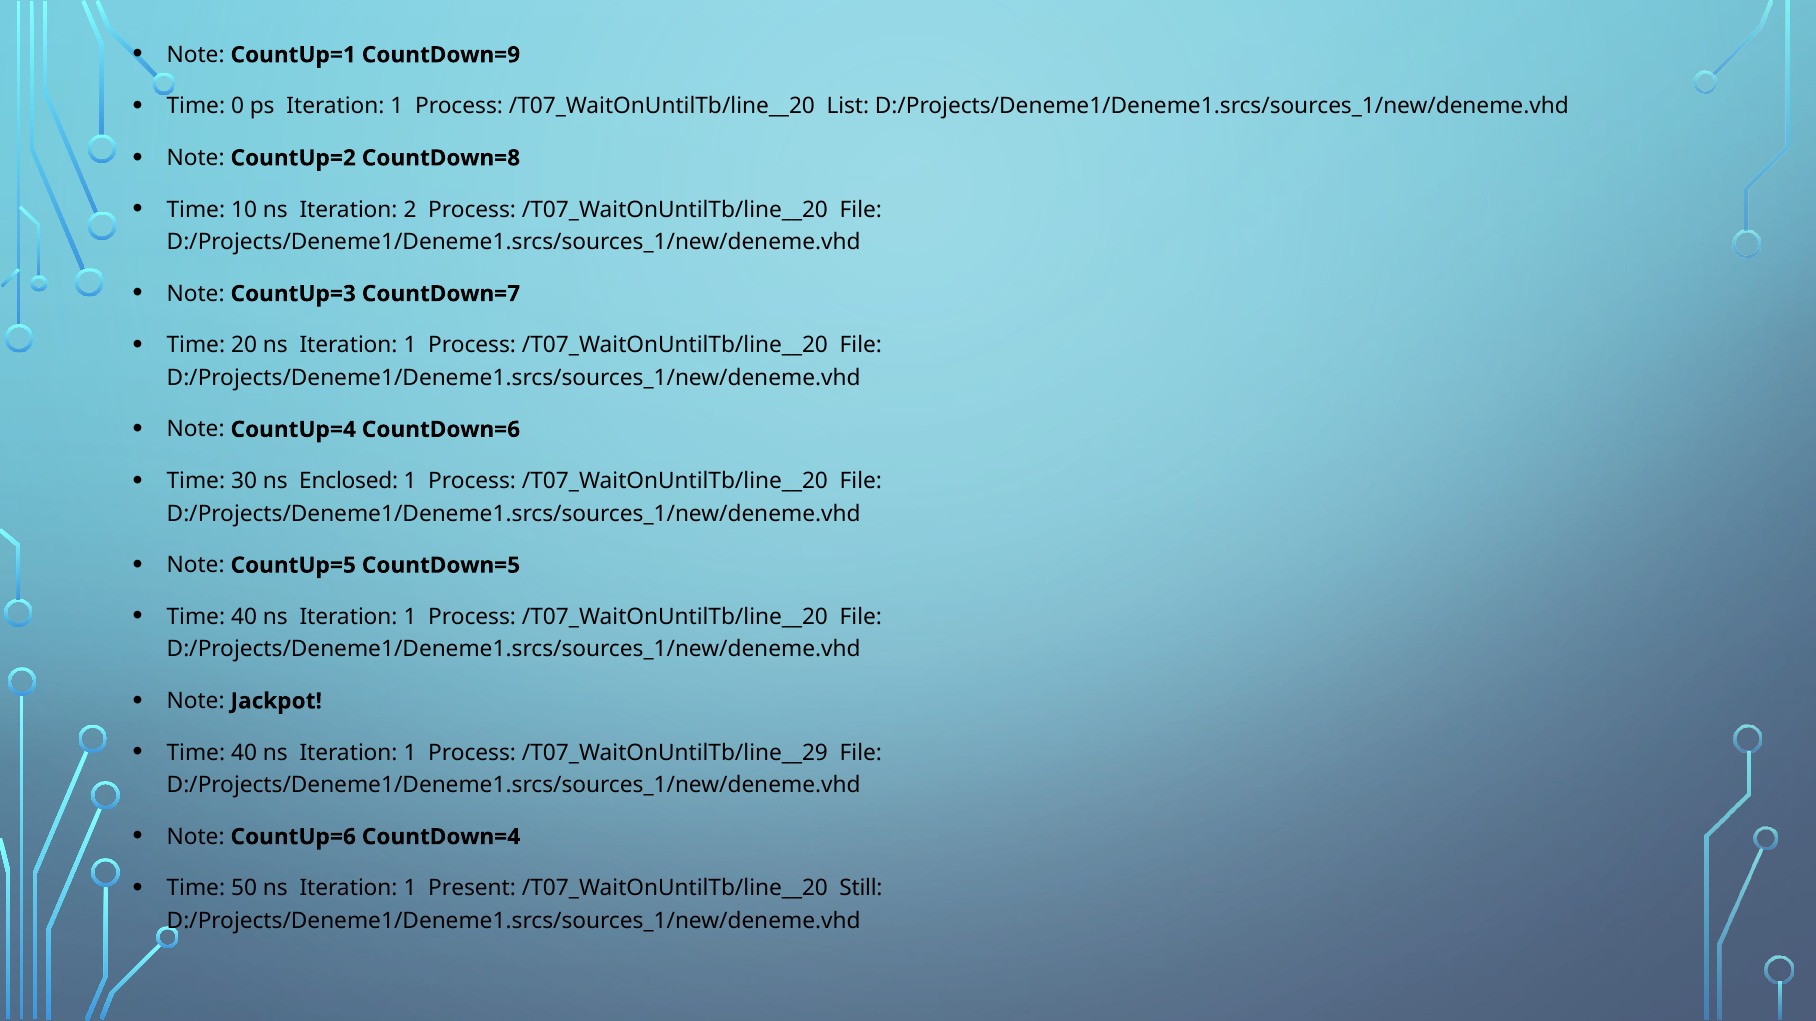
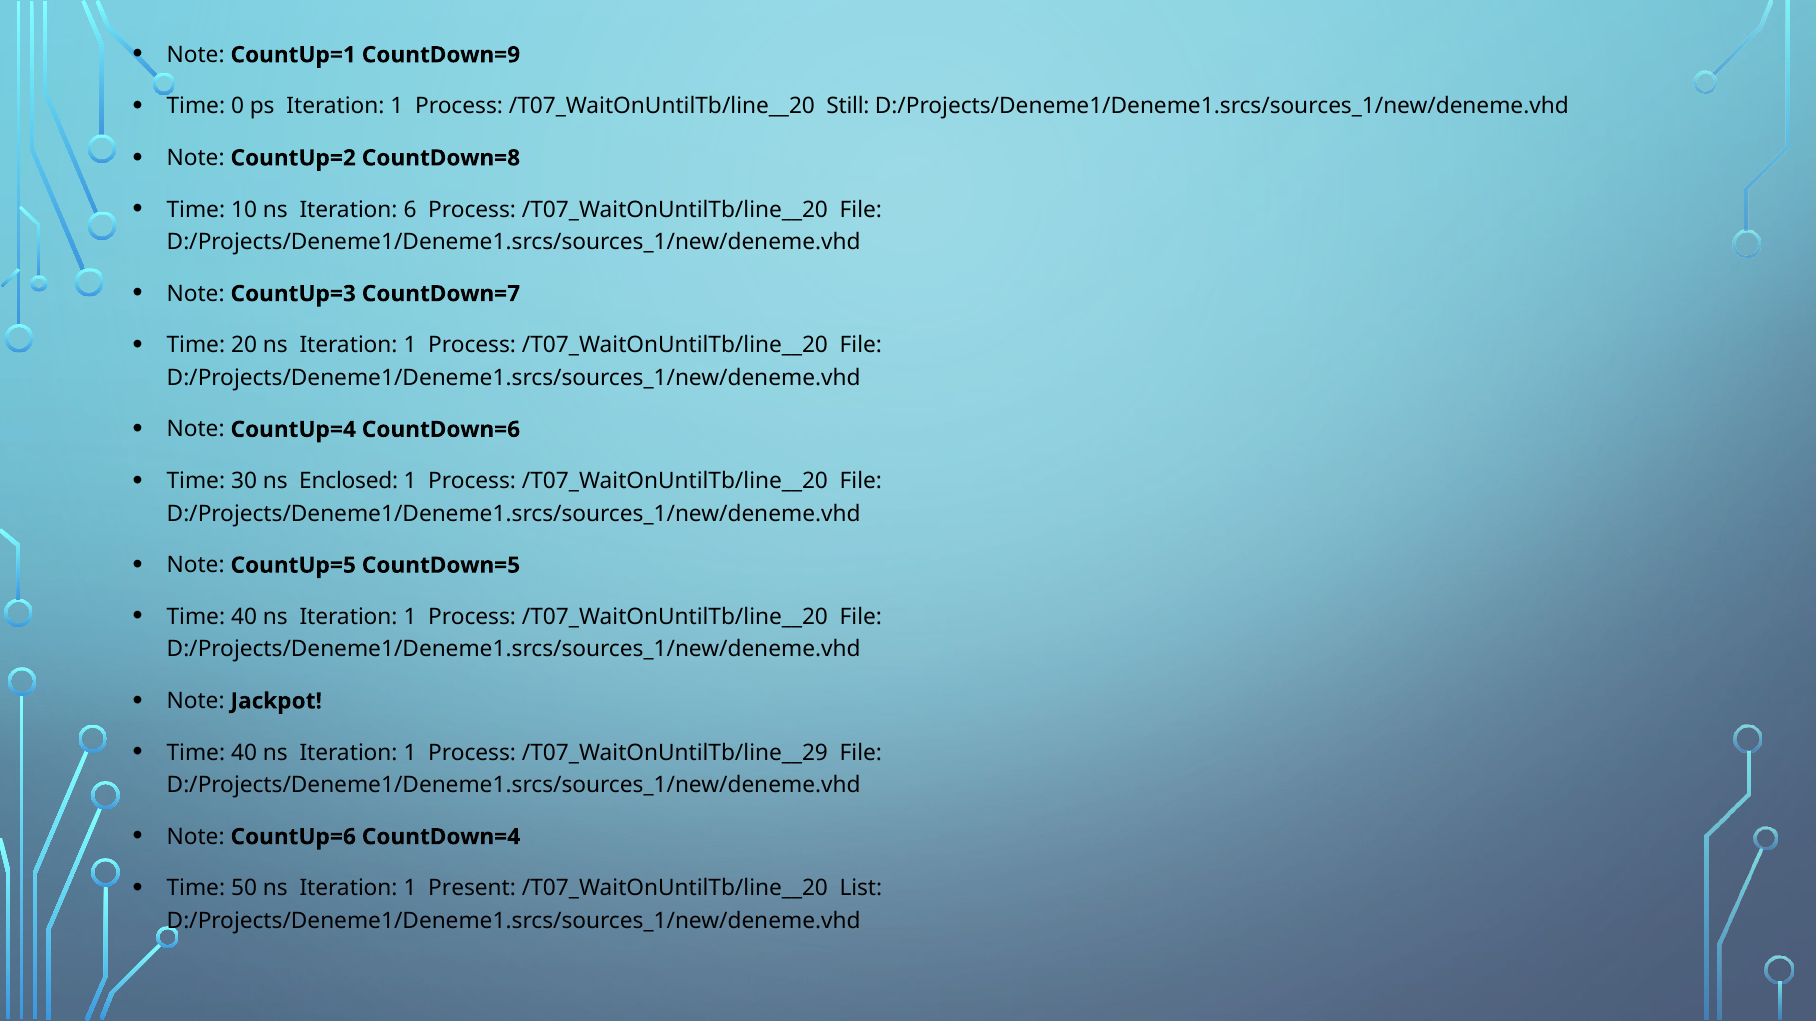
List: List -> Still
2: 2 -> 6
Still: Still -> List
